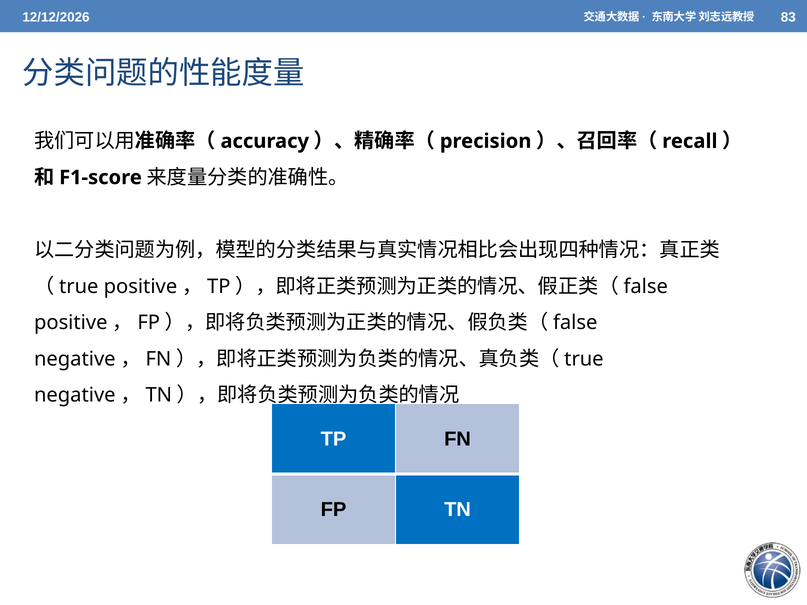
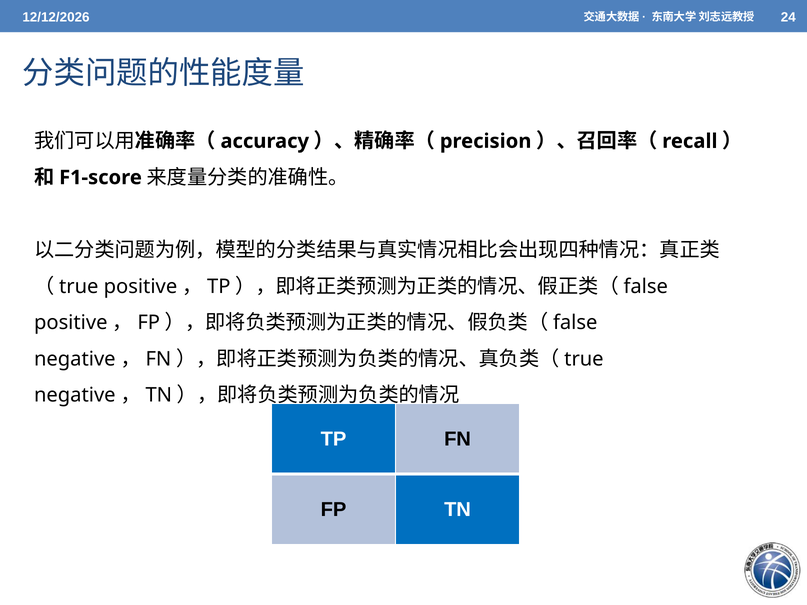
83: 83 -> 24
